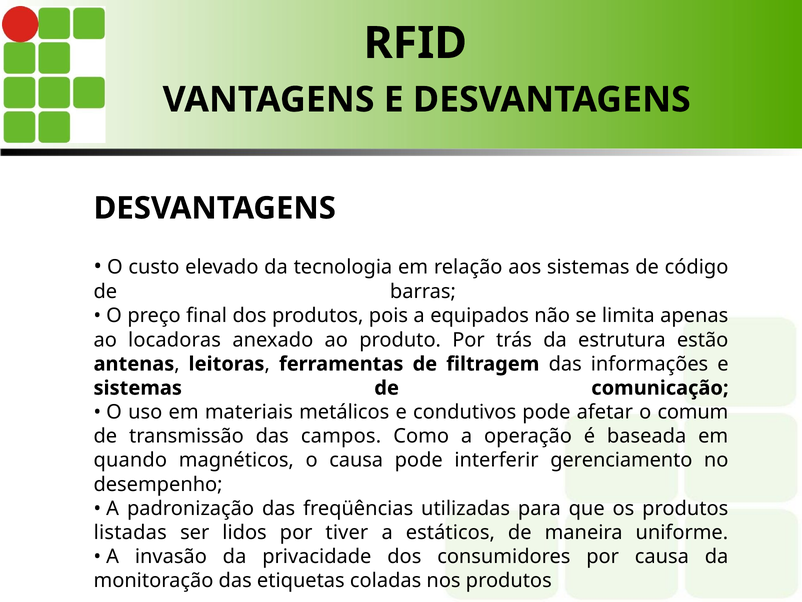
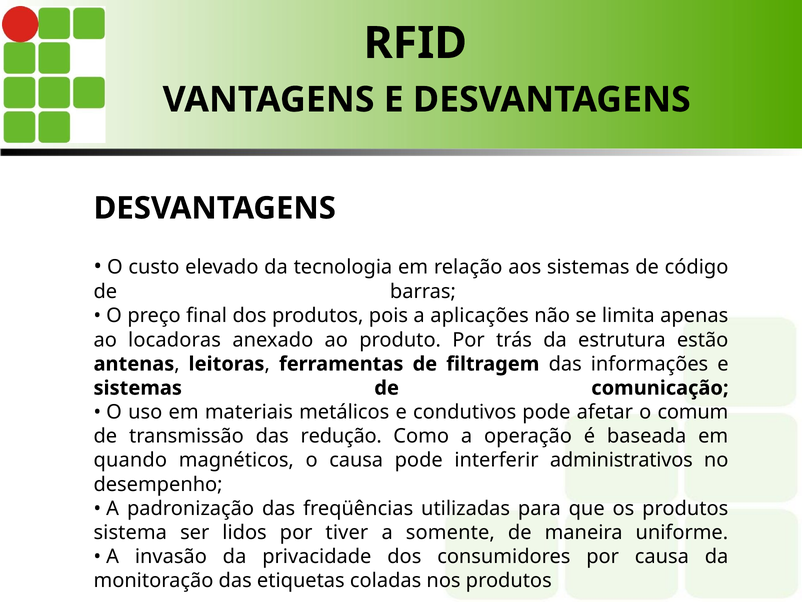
equipados: equipados -> aplicações
campos: campos -> redução
gerenciamento: gerenciamento -> administrativos
listadas: listadas -> sistema
estáticos: estáticos -> somente
